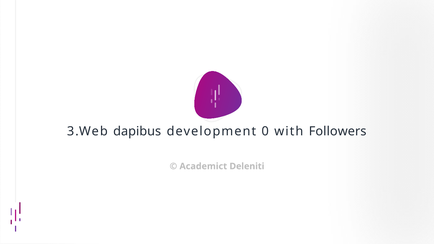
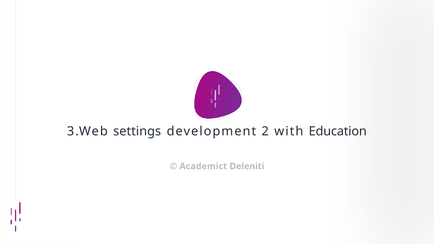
dapibus: dapibus -> settings
0: 0 -> 2
Followers: Followers -> Education
